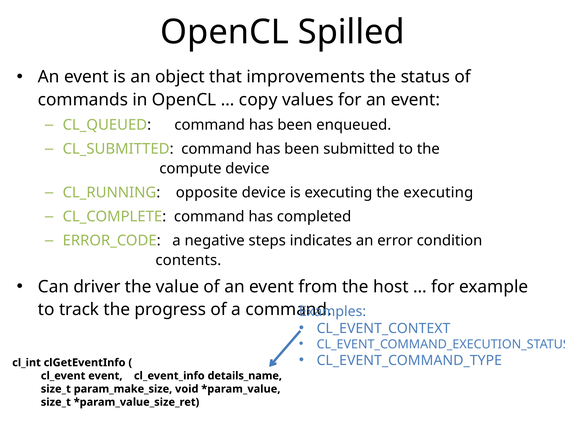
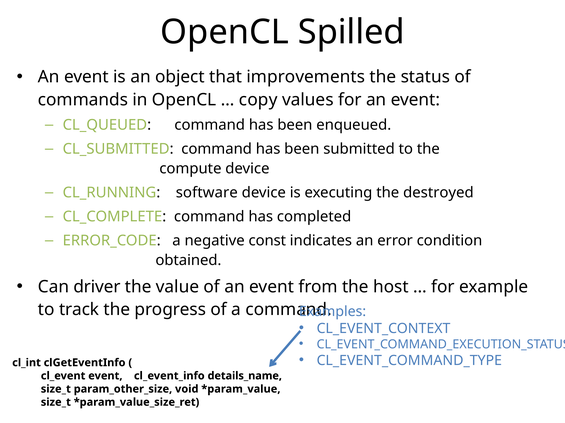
opposite: opposite -> software
the executing: executing -> destroyed
steps: steps -> const
contents: contents -> obtained
param_make_size: param_make_size -> param_other_size
